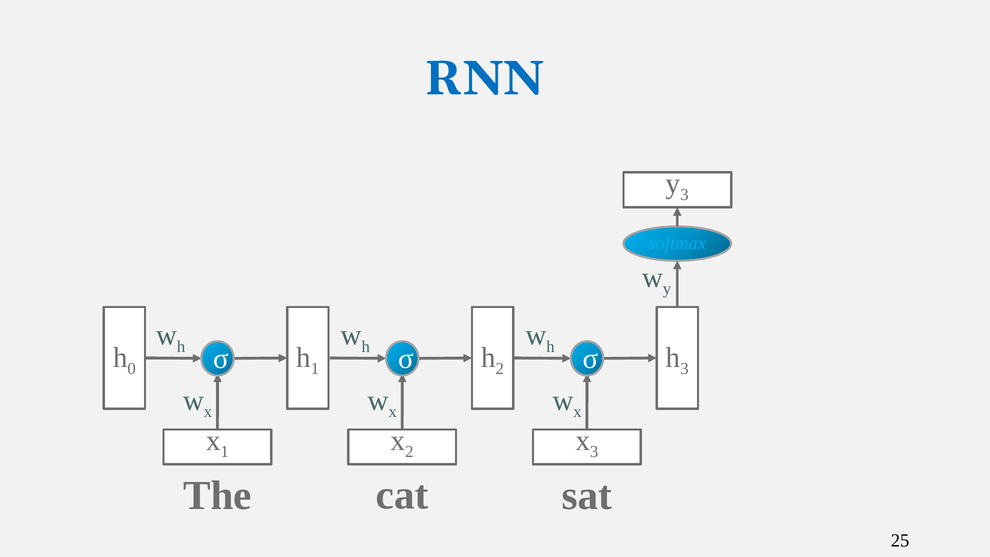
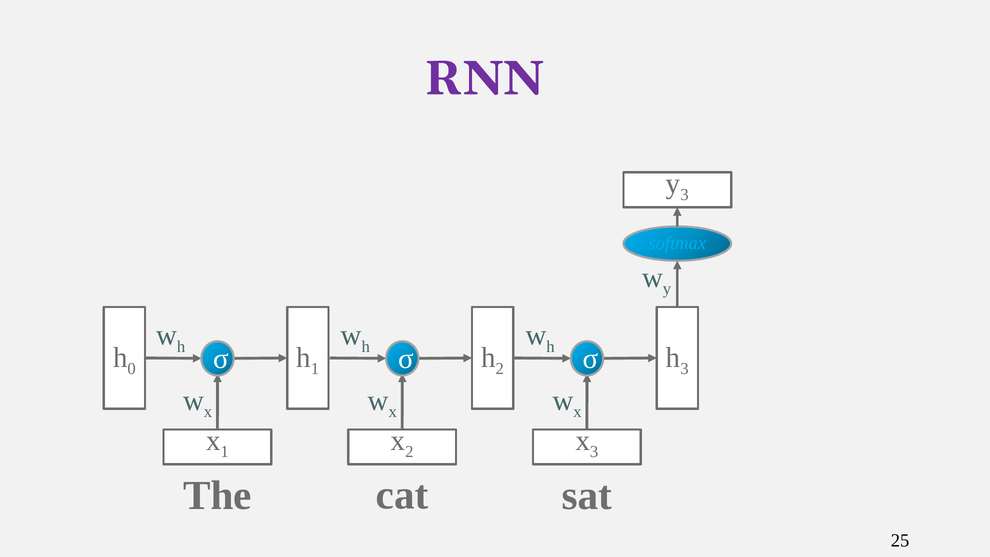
RNN colour: blue -> purple
